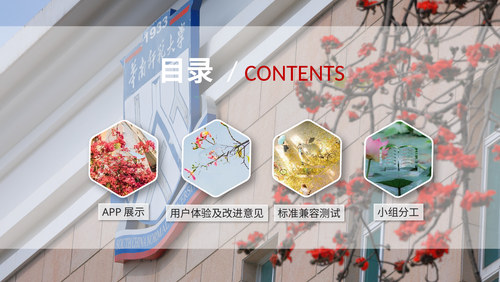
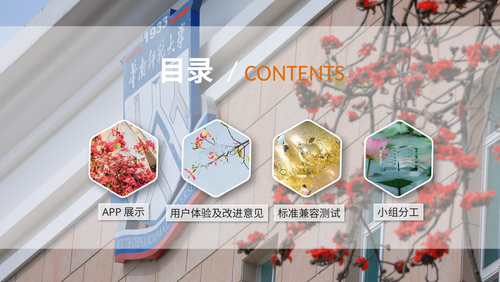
CONTENTS colour: red -> orange
